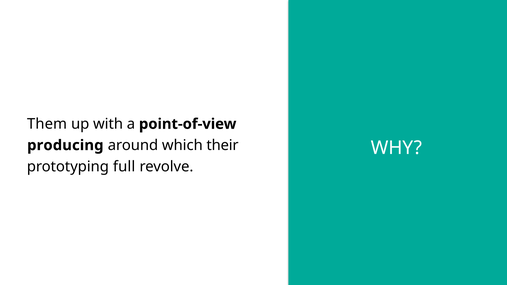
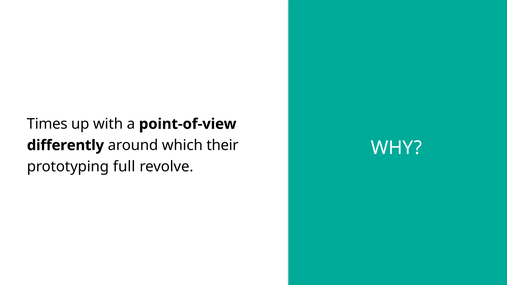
Them: Them -> Times
producing: producing -> differently
